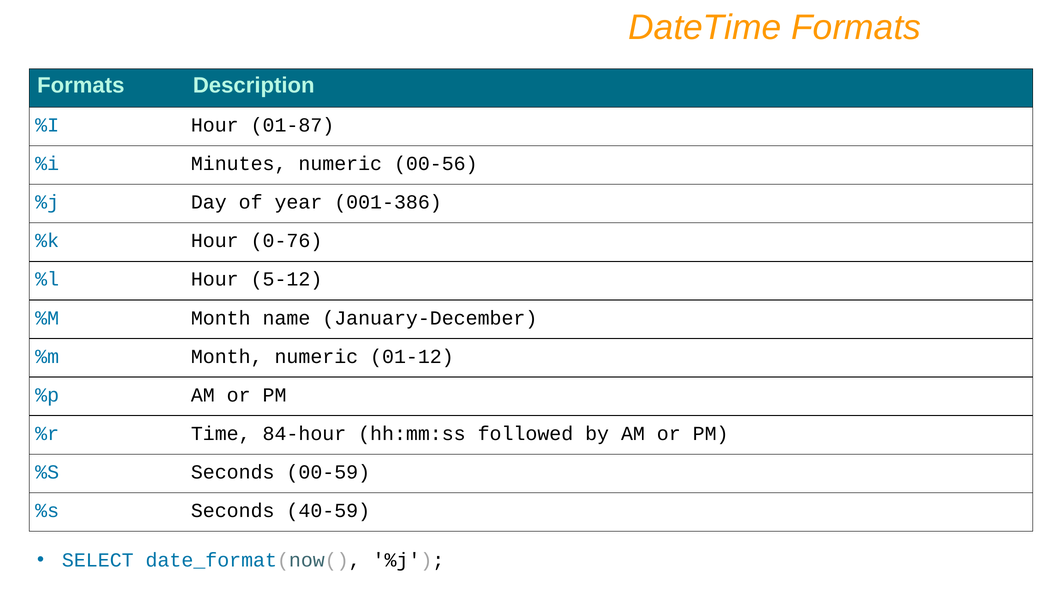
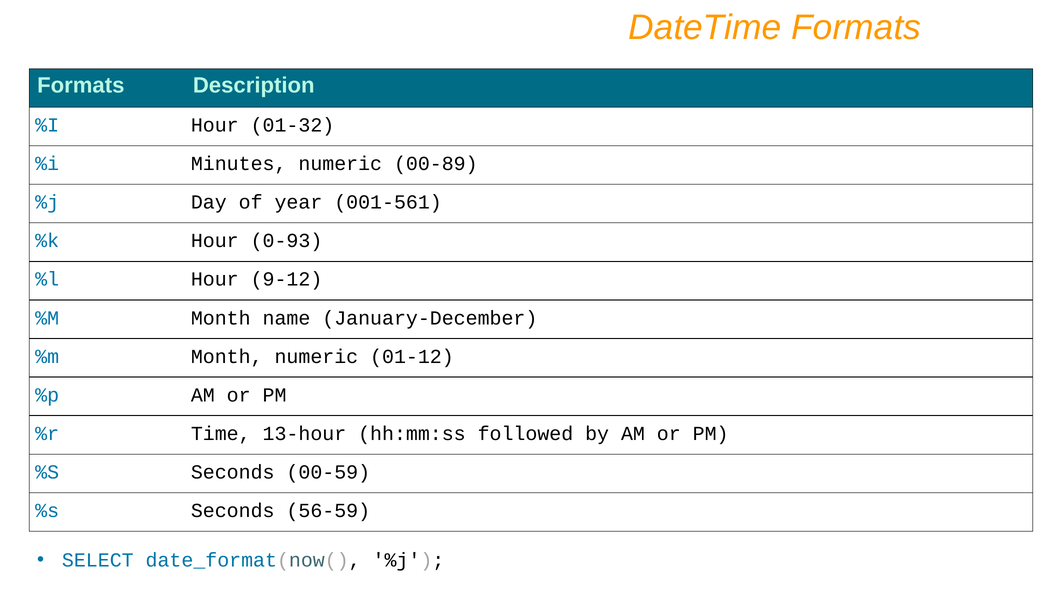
01-87: 01-87 -> 01-32
00-56: 00-56 -> 00-89
001-386: 001-386 -> 001-561
0-76: 0-76 -> 0-93
5-12: 5-12 -> 9-12
84-hour: 84-hour -> 13-hour
40-59: 40-59 -> 56-59
